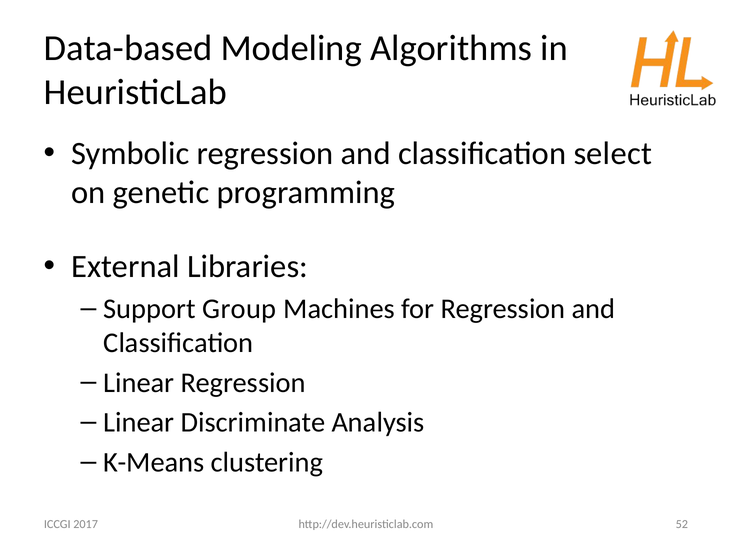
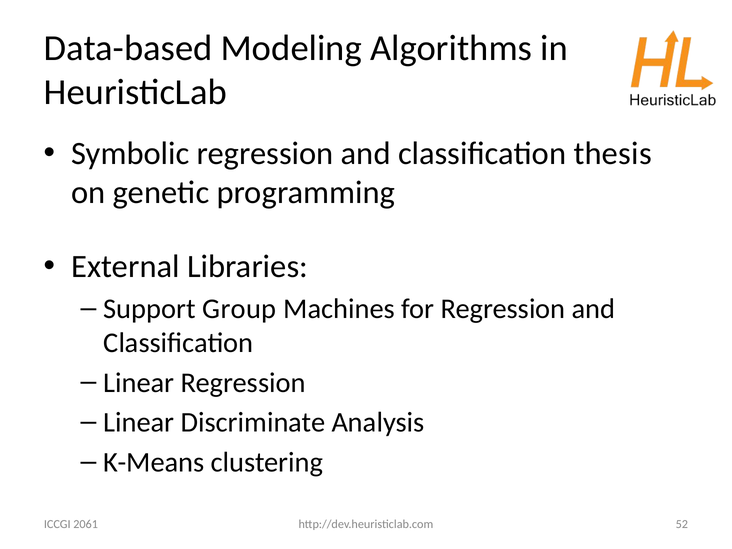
select: select -> thesis
2017: 2017 -> 2061
